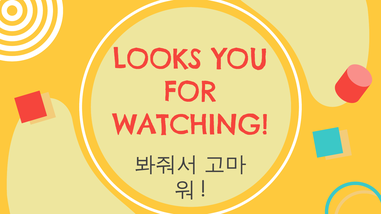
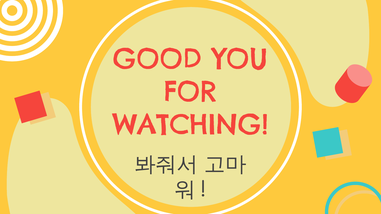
LOOKS: LOOKS -> GOOD
